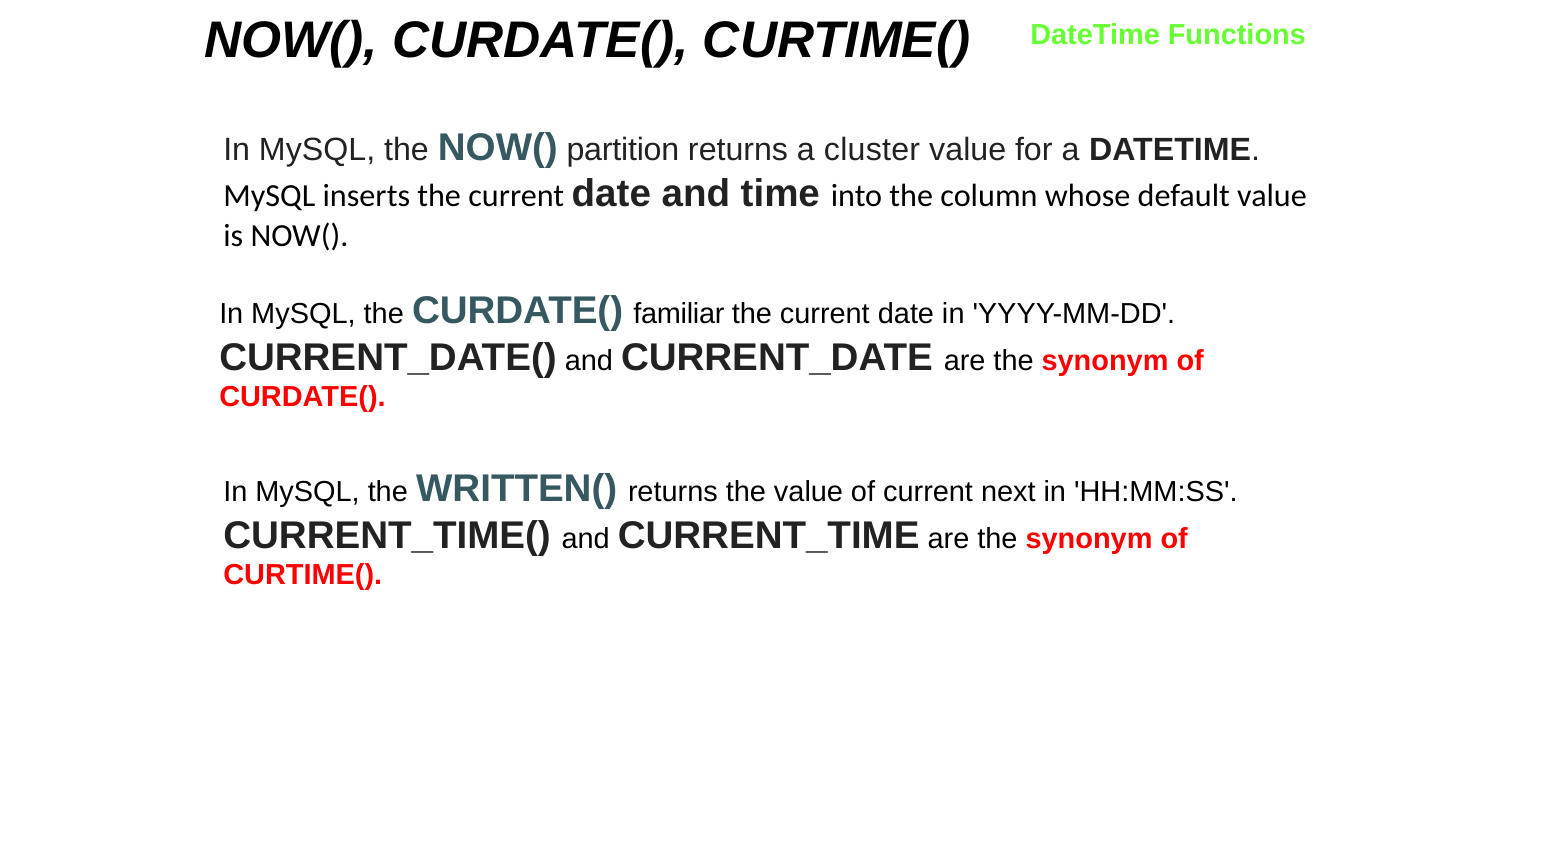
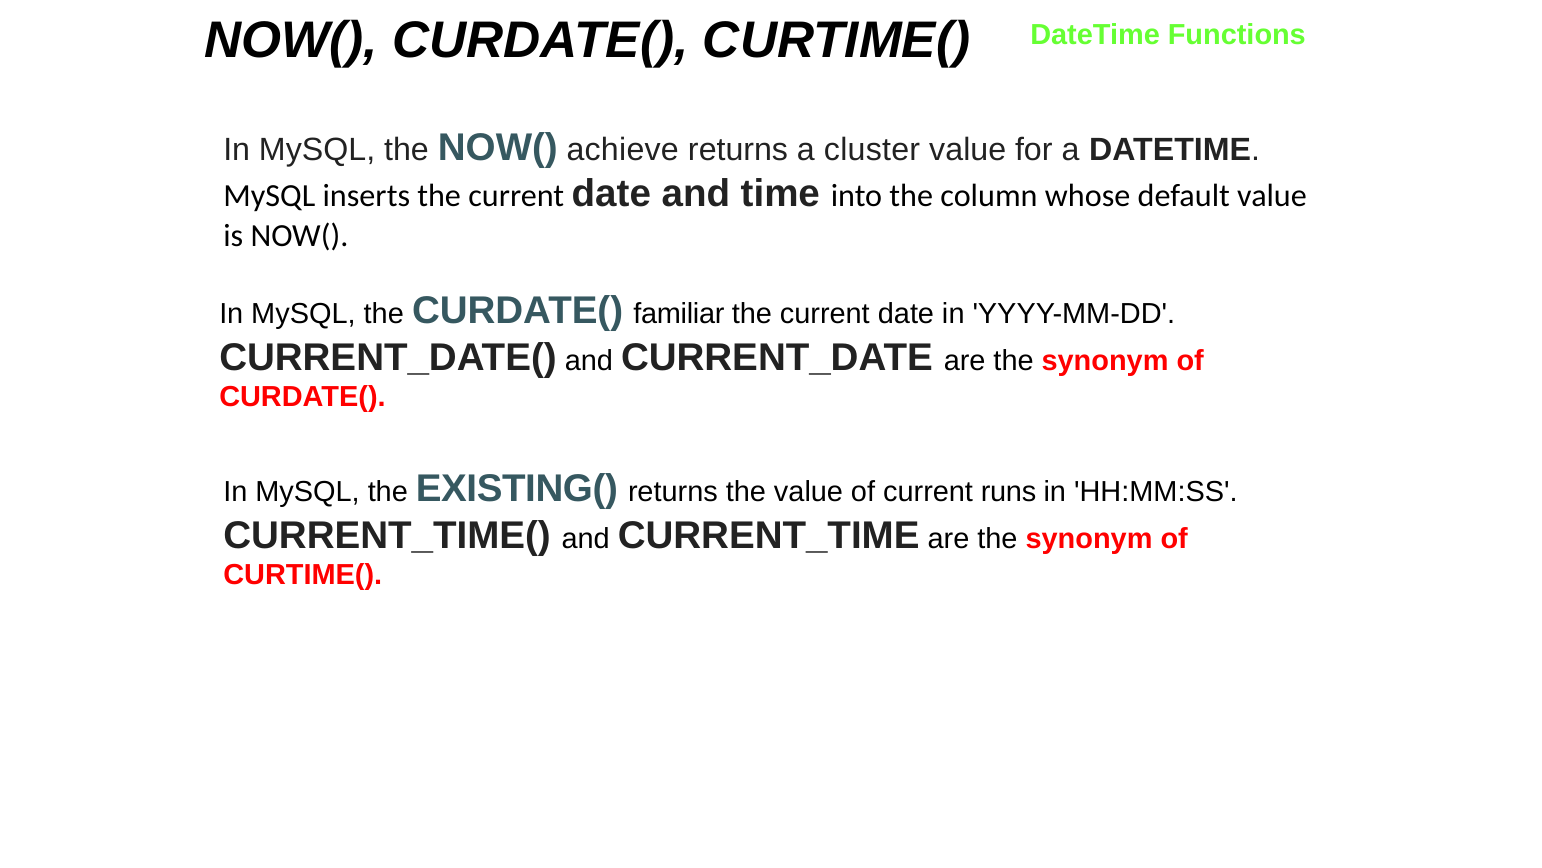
partition: partition -> achieve
WRITTEN(: WRITTEN( -> EXISTING(
next: next -> runs
